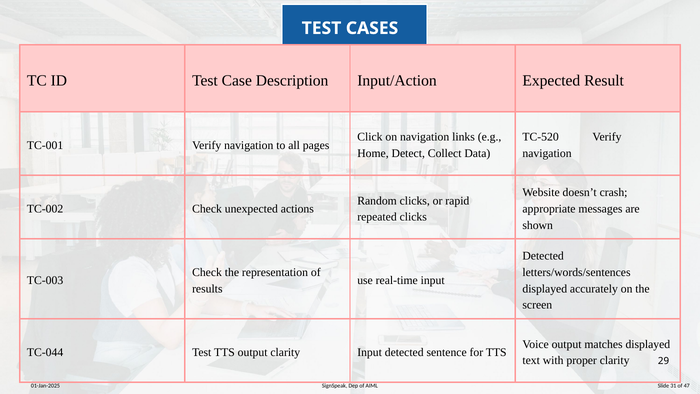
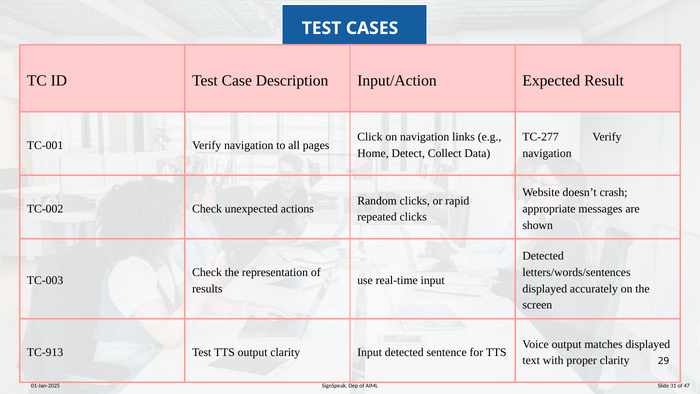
TC-520: TC-520 -> TC-277
TC-044: TC-044 -> TC-913
